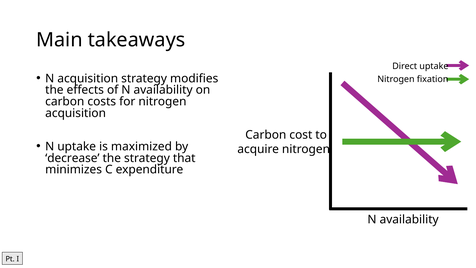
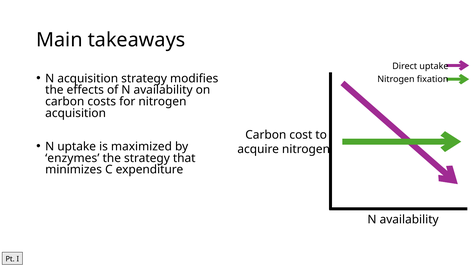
decrease at (72, 158): decrease -> enzymes
